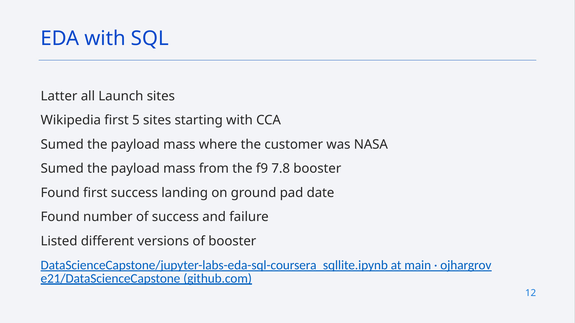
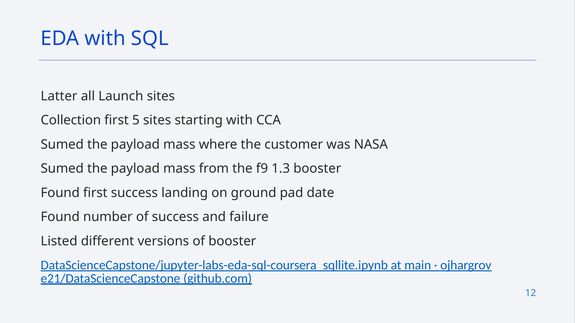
Wikipedia: Wikipedia -> Collection
7.8: 7.8 -> 1.3
